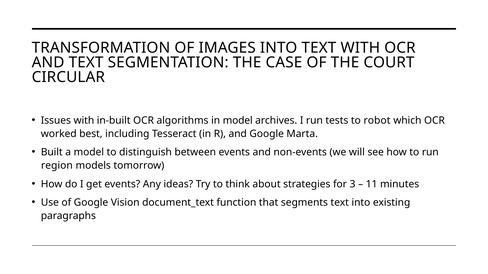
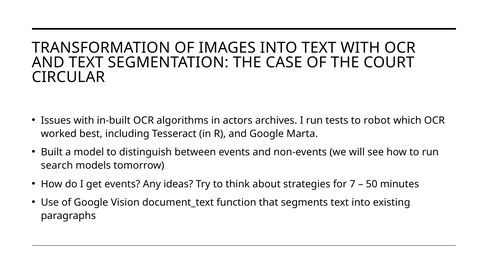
in model: model -> actors
region: region -> search
3: 3 -> 7
11: 11 -> 50
